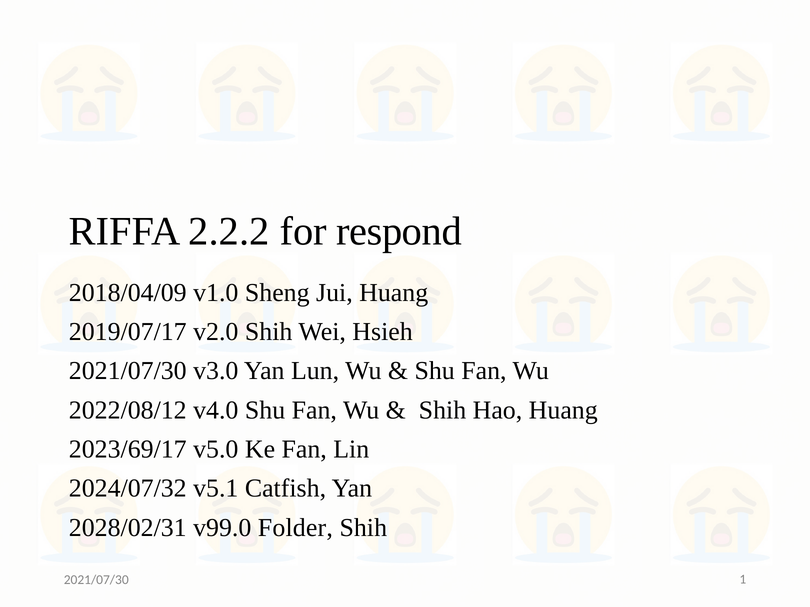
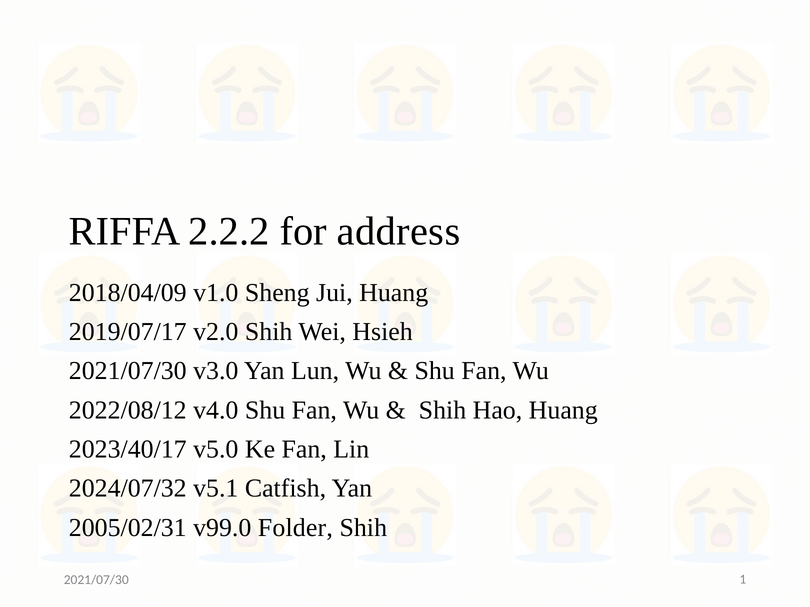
respond: respond -> address
2023/69/17: 2023/69/17 -> 2023/40/17
2028/02/31: 2028/02/31 -> 2005/02/31
